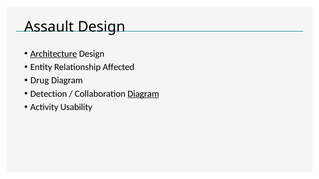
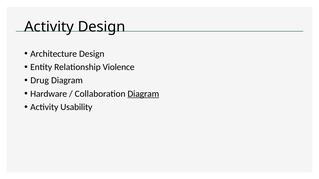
Assault at (49, 27): Assault -> Activity
Architecture underline: present -> none
Affected: Affected -> Violence
Detection: Detection -> Hardware
